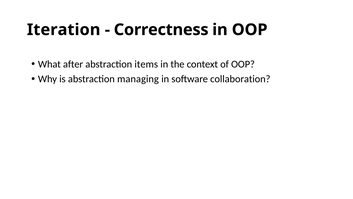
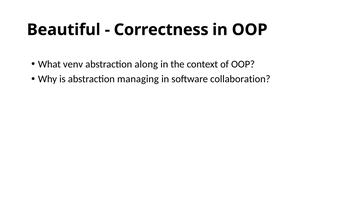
Iteration: Iteration -> Beautiful
after: after -> venv
items: items -> along
